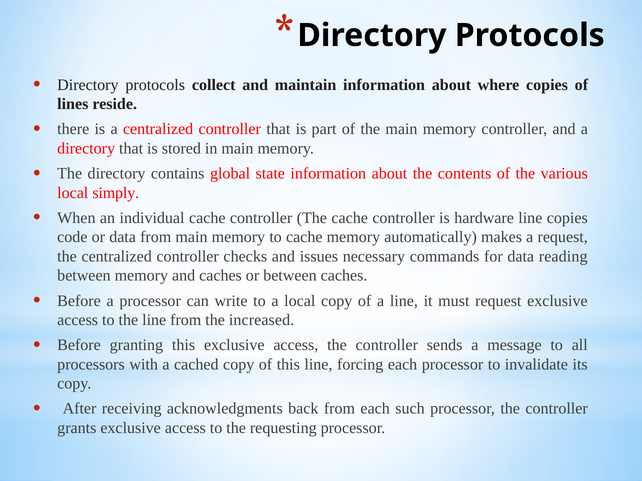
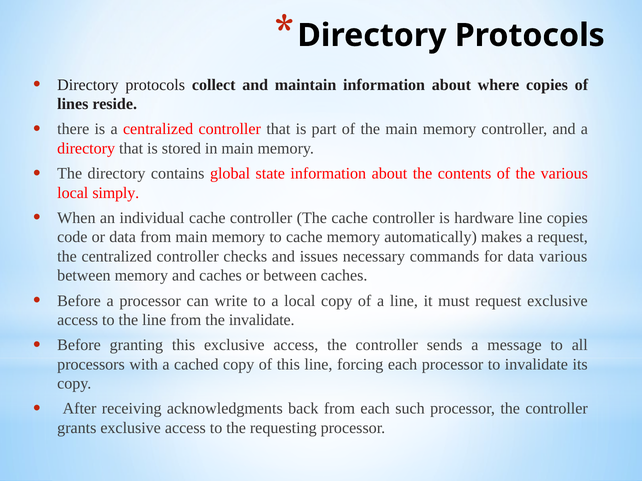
data reading: reading -> various
the increased: increased -> invalidate
